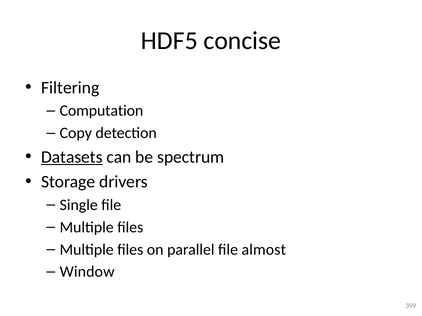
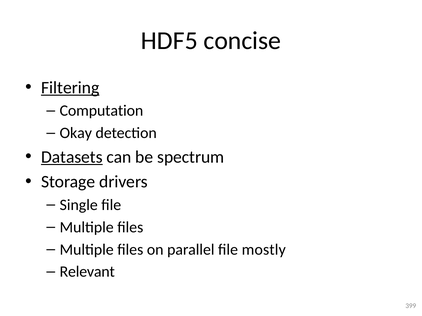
Filtering underline: none -> present
Copy: Copy -> Okay
almost: almost -> mostly
Window: Window -> Relevant
